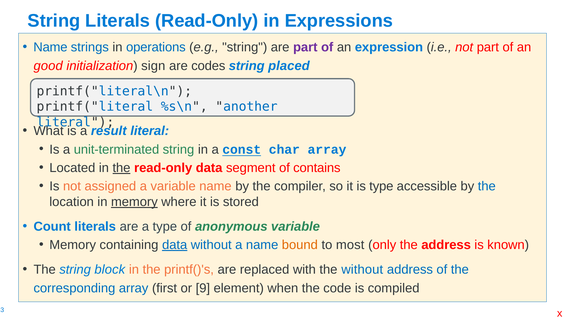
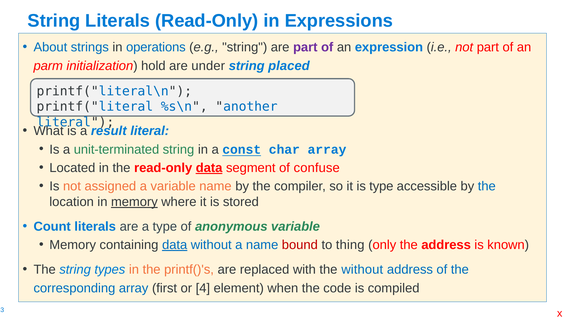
Name at (50, 47): Name -> About
good: good -> parm
sign: sign -> hold
codes: codes -> under
the at (121, 168) underline: present -> none
data at (209, 168) underline: none -> present
contains: contains -> confuse
bound colour: orange -> red
most: most -> thing
block: block -> types
9: 9 -> 4
